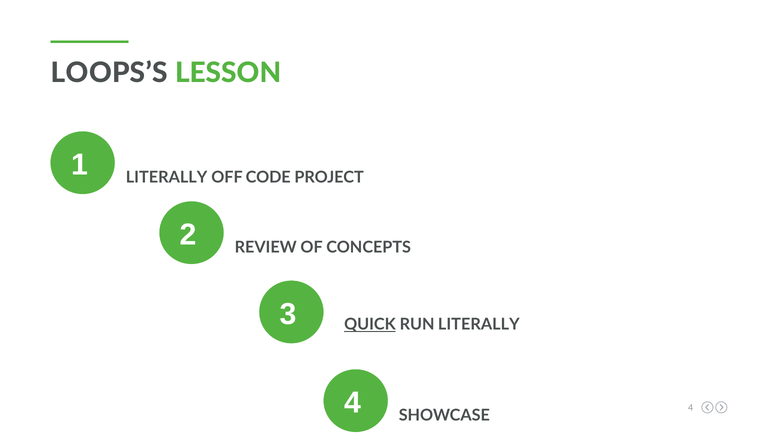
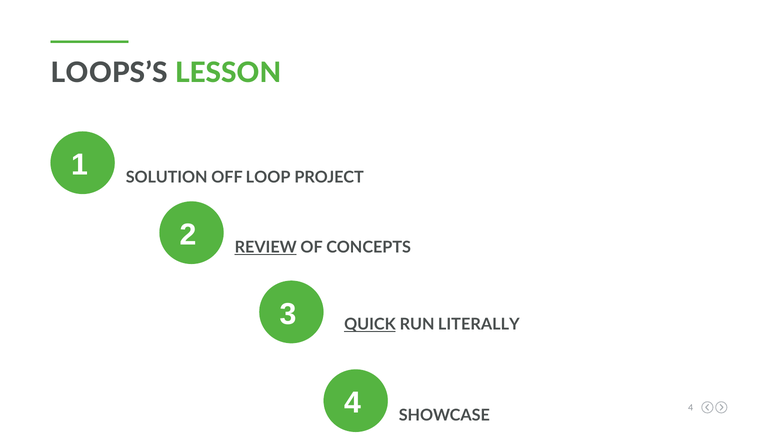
1 LITERALLY: LITERALLY -> SOLUTION
CODE: CODE -> LOOP
REVIEW underline: none -> present
